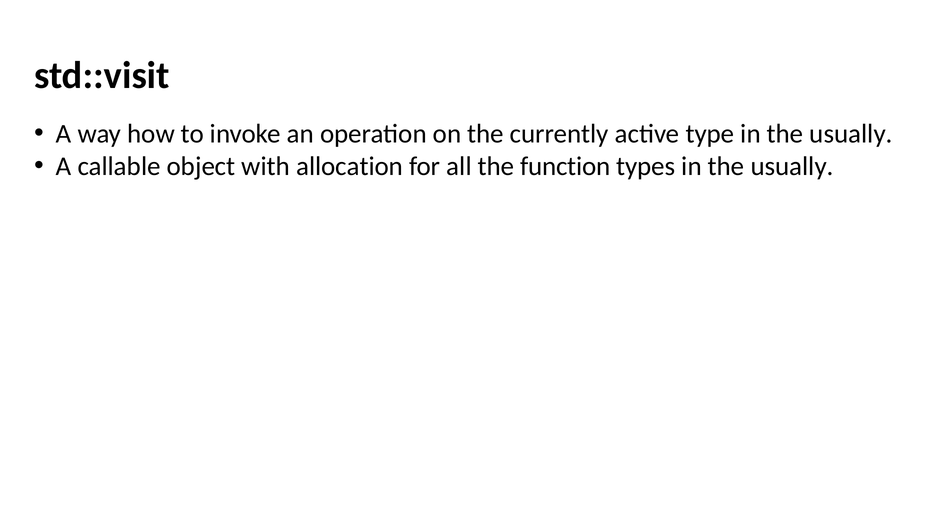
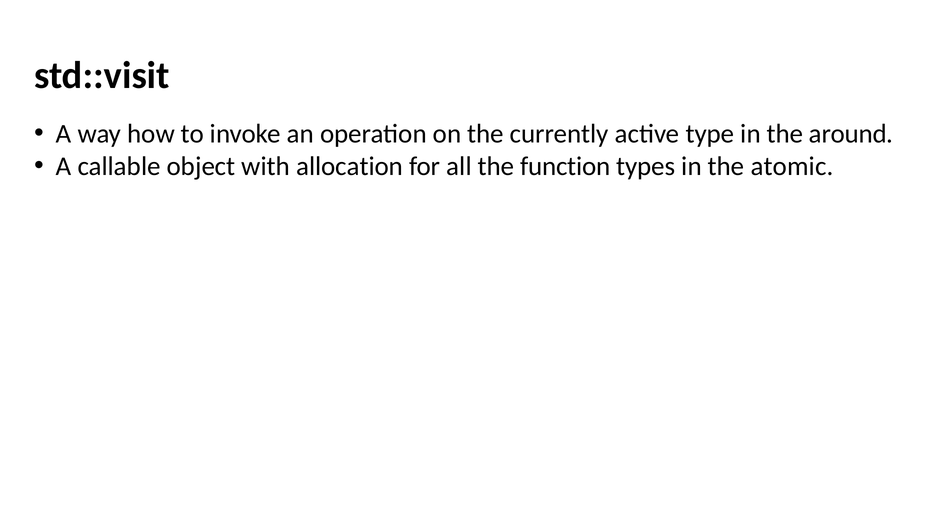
type in the usually: usually -> around
types in the usually: usually -> atomic
